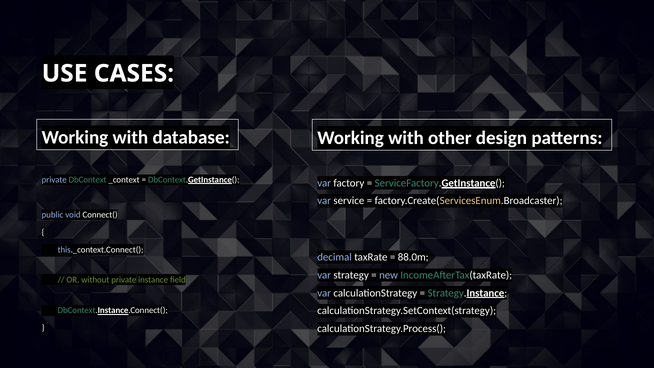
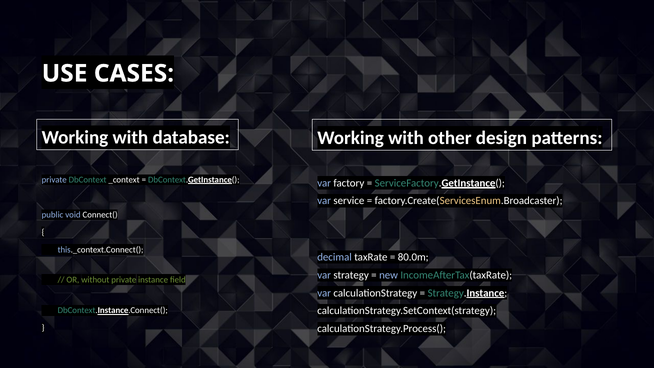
88.0m: 88.0m -> 80.0m
